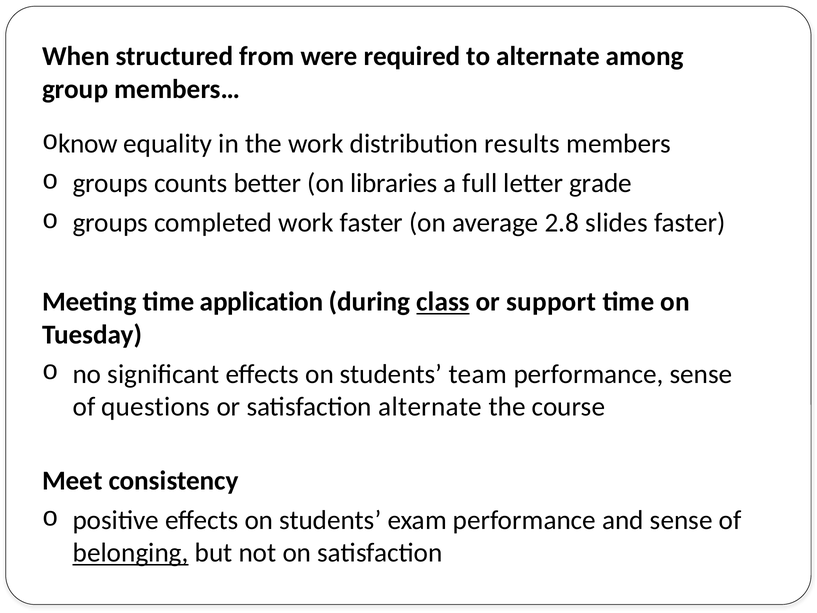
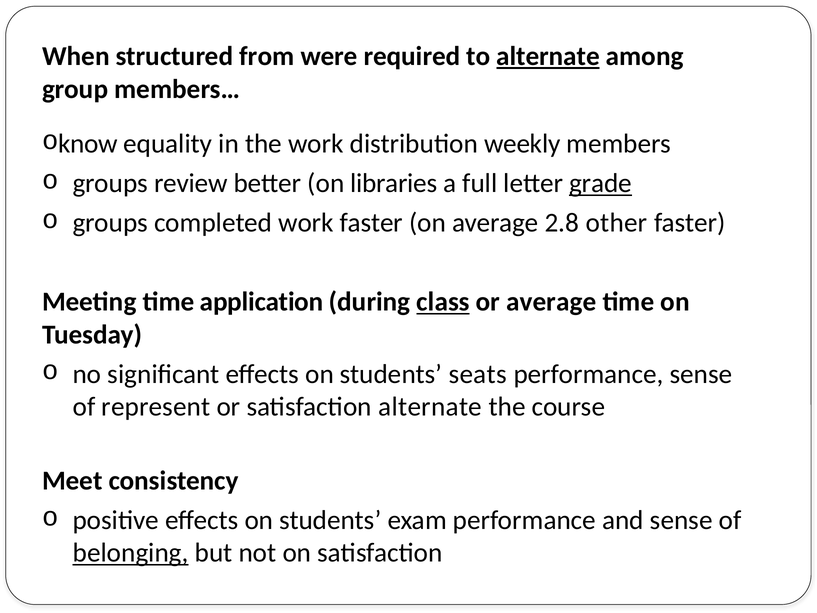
alternate at (548, 56) underline: none -> present
results: results -> weekly
counts: counts -> review
grade underline: none -> present
slides: slides -> other
or support: support -> average
team: team -> seats
questions: questions -> represent
